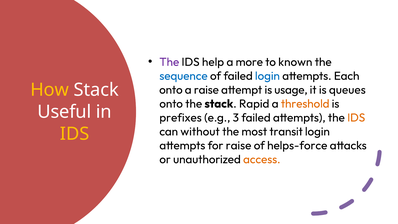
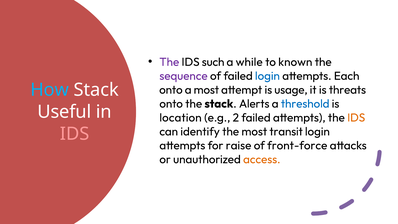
help: help -> such
more: more -> while
sequence colour: blue -> purple
How colour: yellow -> light blue
a raise: raise -> most
queues: queues -> threats
Rapid: Rapid -> Alerts
threshold colour: orange -> blue
prefixes: prefixes -> location
3: 3 -> 2
without: without -> identify
IDS at (75, 134) colour: yellow -> pink
helps-force: helps-force -> front-force
